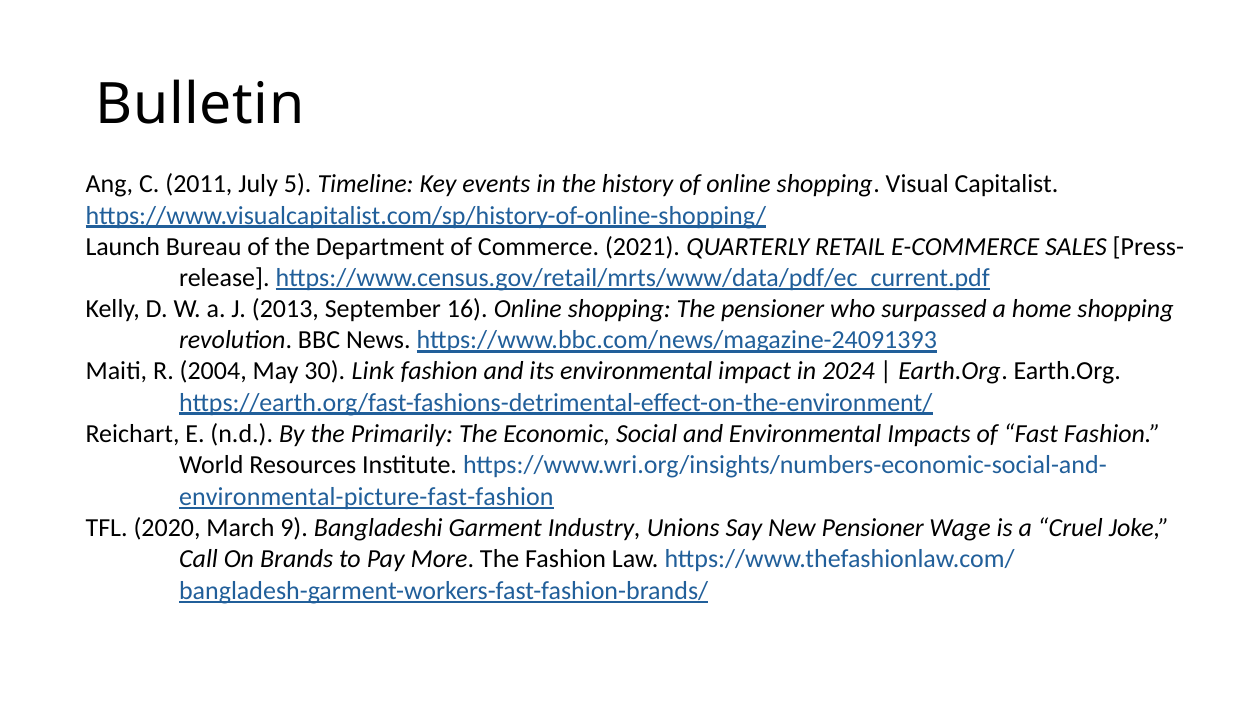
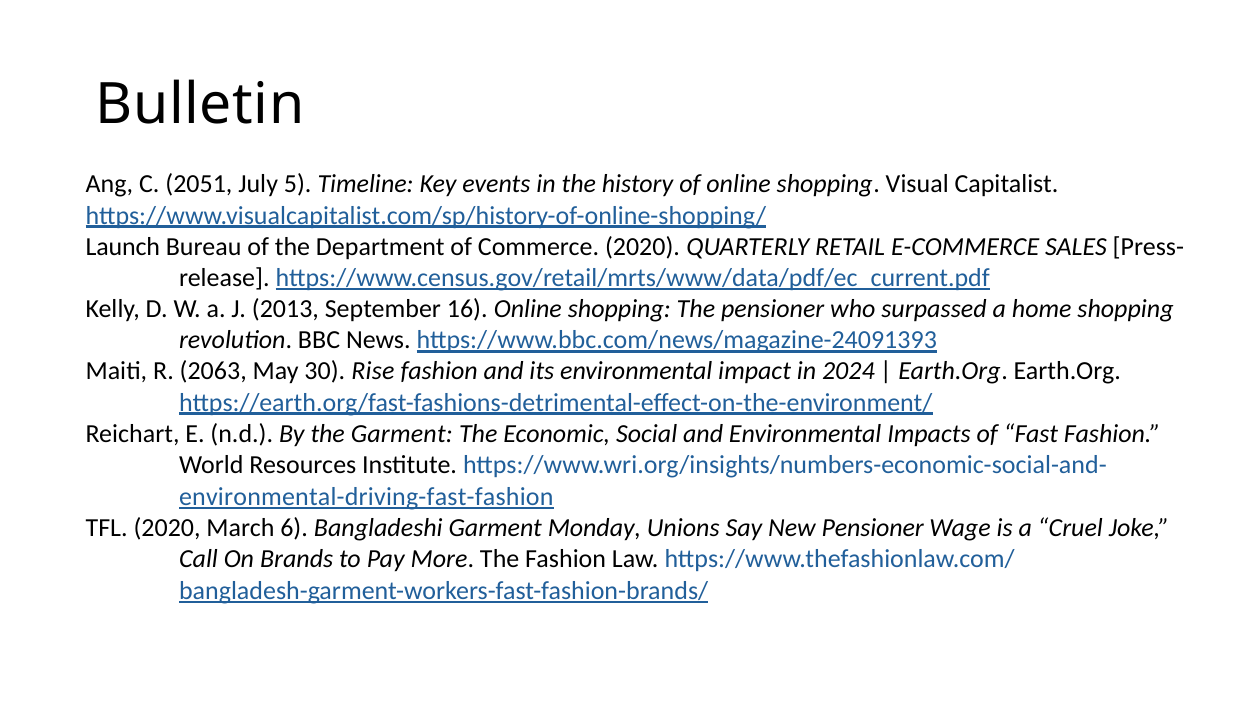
2011: 2011 -> 2051
Commerce 2021: 2021 -> 2020
2004: 2004 -> 2063
Link: Link -> Rise
the Primarily: Primarily -> Garment
environmental-picture-fast-fashion: environmental-picture-fast-fashion -> environmental-driving-fast-fashion
9: 9 -> 6
Industry: Industry -> Monday
